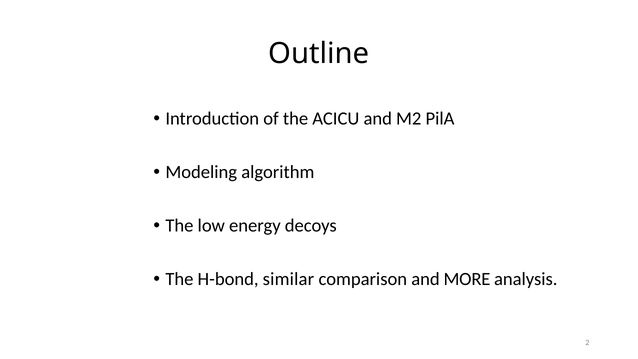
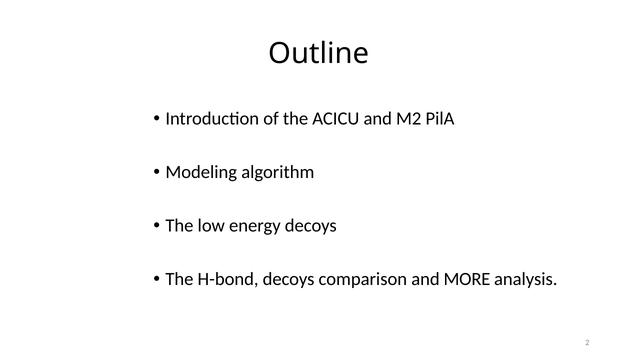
H-bond similar: similar -> decoys
